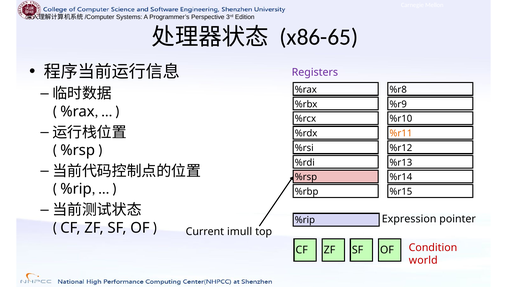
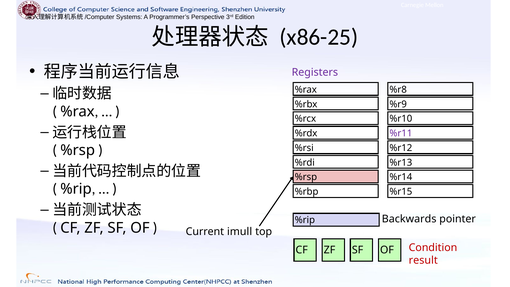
x86-65: x86-65 -> x86-25
%r11 colour: orange -> purple
Expression: Expression -> Backwards
world: world -> result
